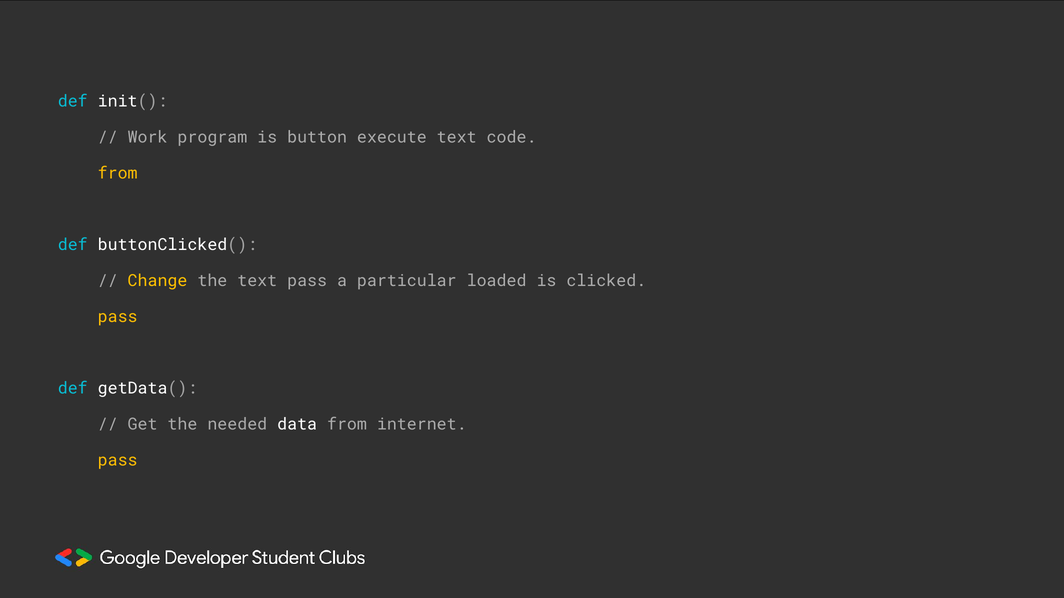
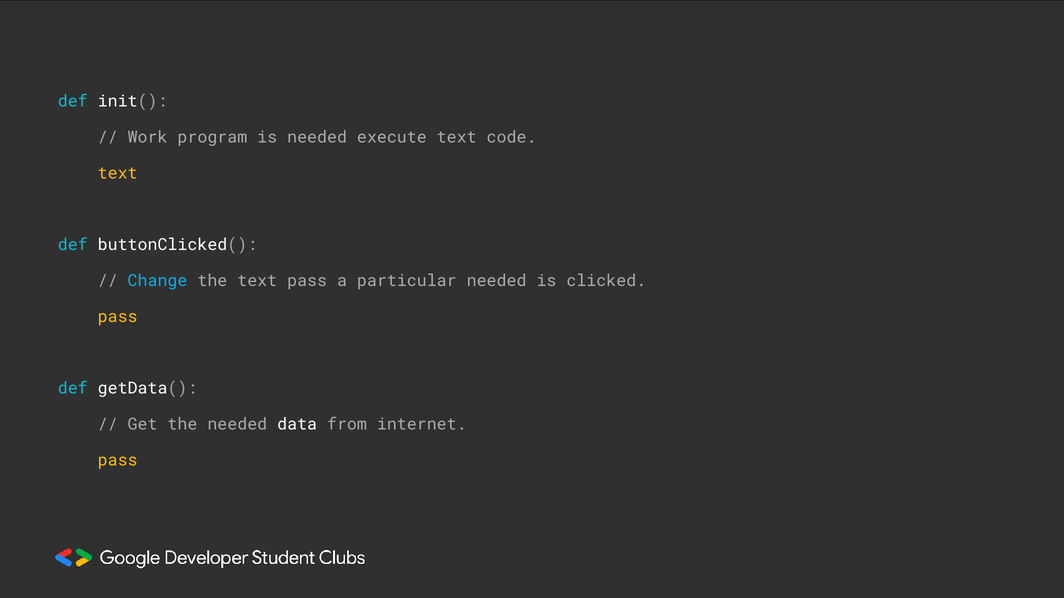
is button: button -> needed
from at (118, 173): from -> text
Change colour: yellow -> light blue
particular loaded: loaded -> needed
